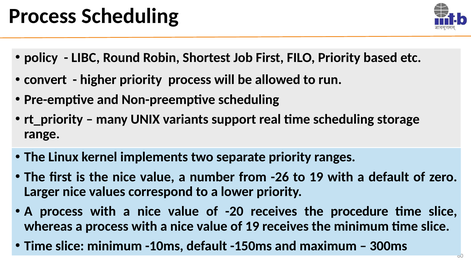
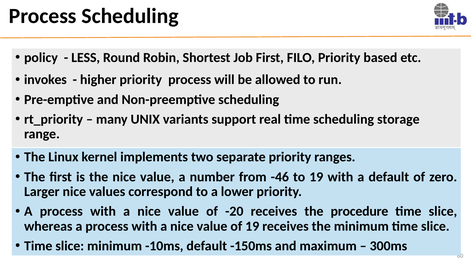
LIBC: LIBC -> LESS
convert: convert -> invokes
-26: -26 -> -46
